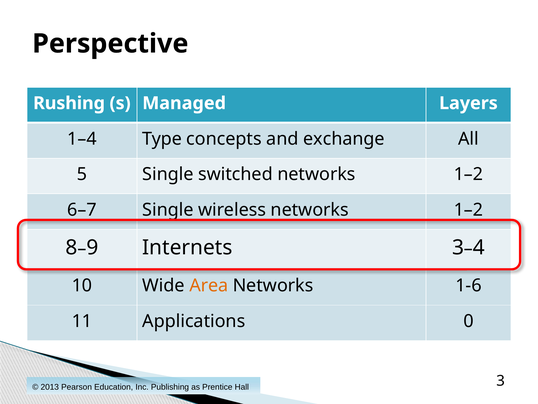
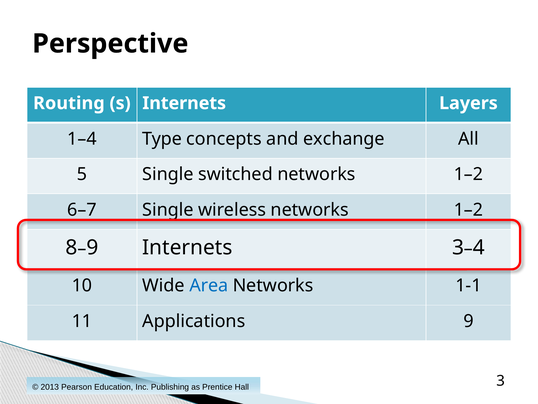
Rushing: Rushing -> Routing
s Managed: Managed -> Internets
Area colour: orange -> blue
1-6: 1-6 -> 1-1
Applications 0: 0 -> 9
